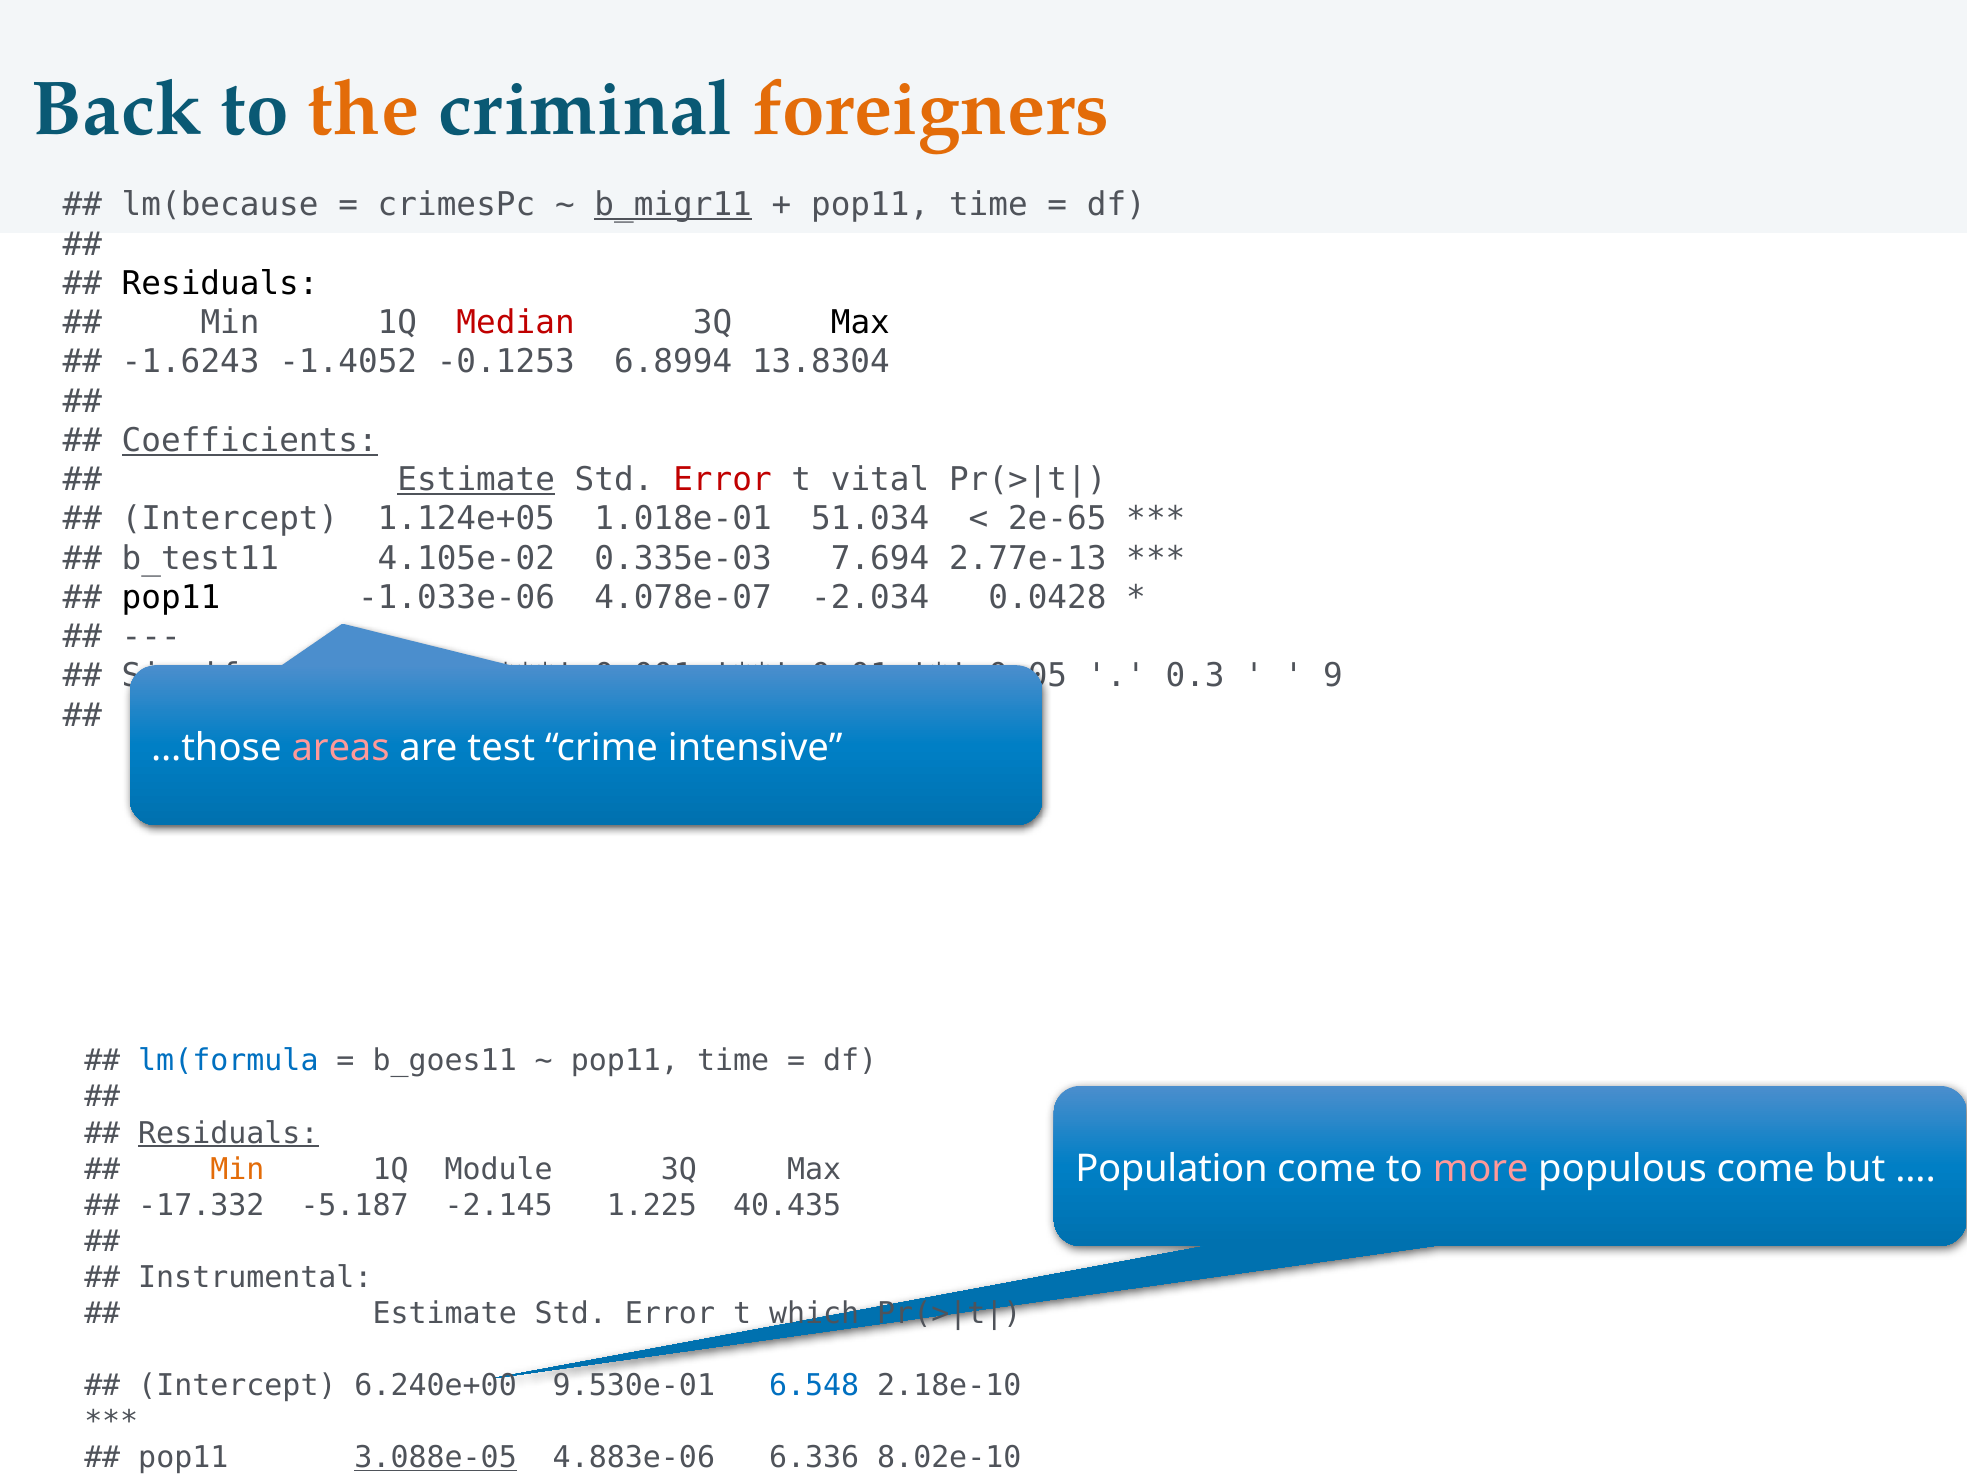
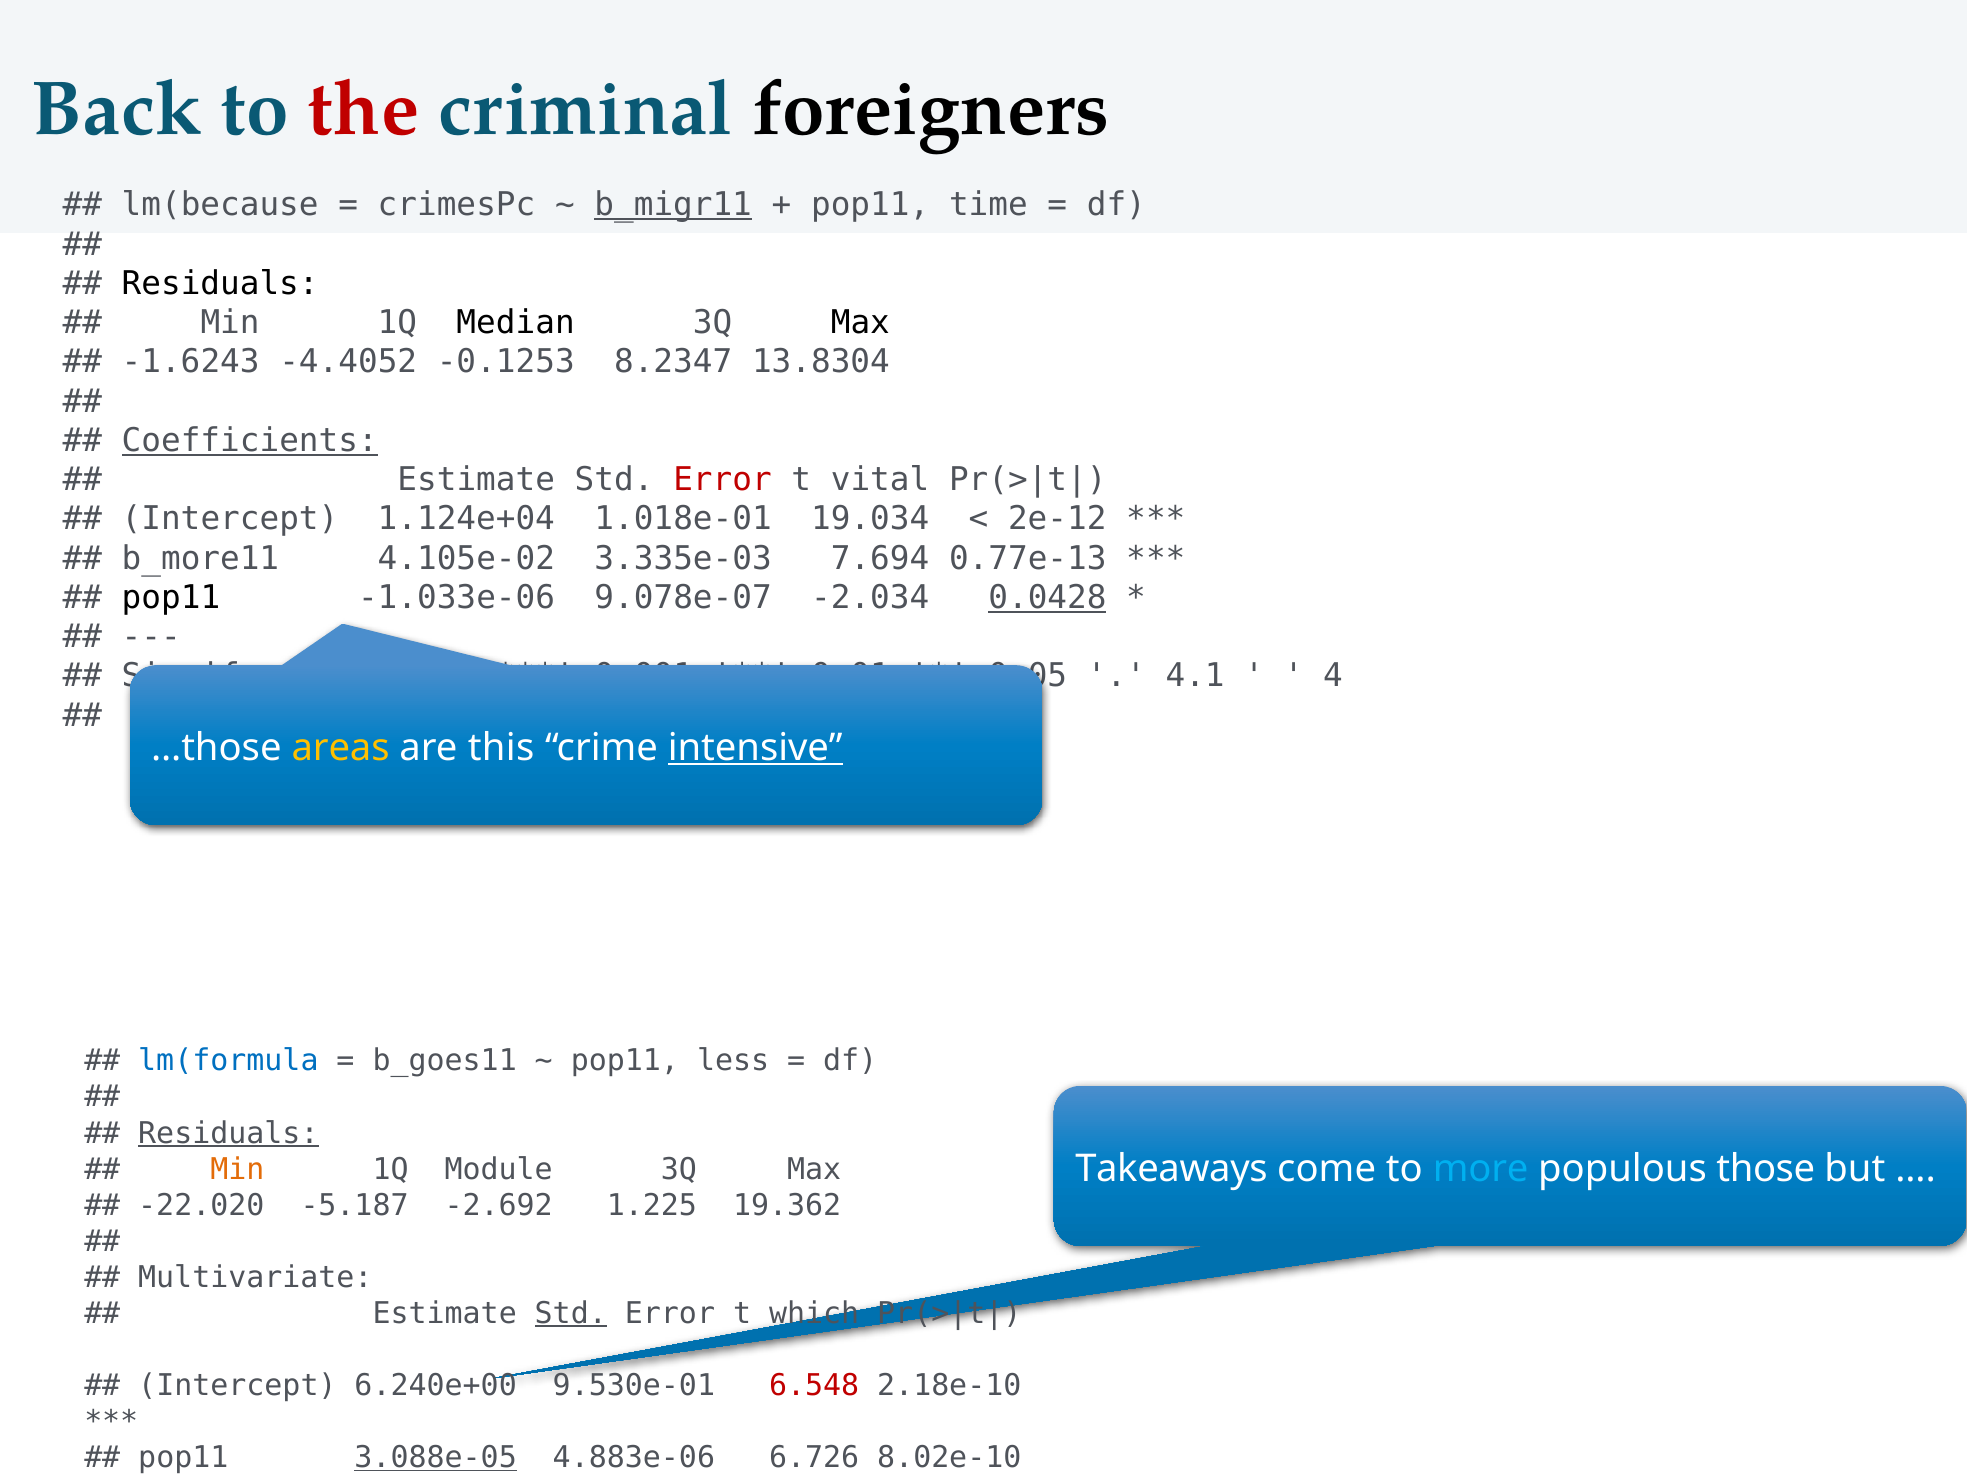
the colour: orange -> red
foreigners colour: orange -> black
Median colour: red -> black
-1.4052: -1.4052 -> -4.4052
6.8994: 6.8994 -> 8.2347
Estimate at (476, 480) underline: present -> none
1.124e+05: 1.124e+05 -> 1.124e+04
51.034: 51.034 -> 19.034
2e-65: 2e-65 -> 2e-12
b_test11: b_test11 -> b_more11
0.335e-03: 0.335e-03 -> 3.335e-03
2.77e-13: 2.77e-13 -> 0.77e-13
4.078e-07: 4.078e-07 -> 9.078e-07
0.0428 underline: none -> present
0.3: 0.3 -> 4.1
9: 9 -> 4
areas colour: pink -> yellow
test: test -> this
intensive underline: none -> present
time at (733, 1061): time -> less
Population: Population -> Takeaways
more colour: pink -> light blue
populous come: come -> those
-17.332: -17.332 -> -22.020
-2.145: -2.145 -> -2.692
40.435: 40.435 -> 19.362
Instrumental: Instrumental -> Multivariate
Std at (571, 1313) underline: none -> present
6.548 colour: blue -> red
6.336: 6.336 -> 6.726
